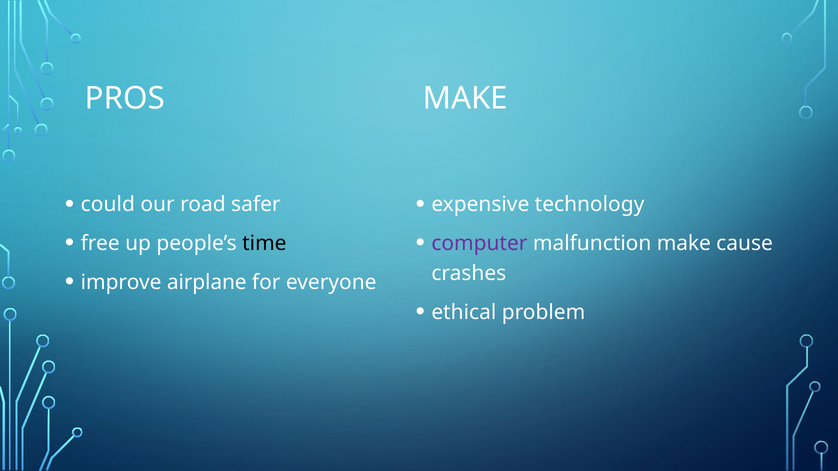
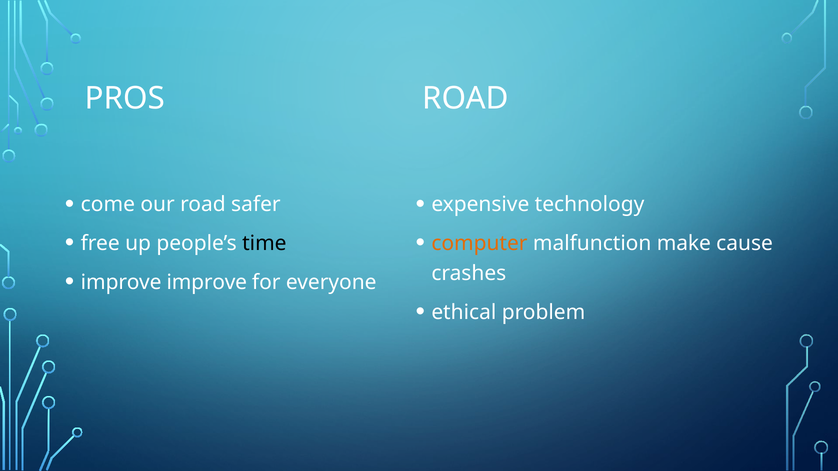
MAKE at (465, 99): MAKE -> ROAD
could: could -> come
computer colour: purple -> orange
improve airplane: airplane -> improve
